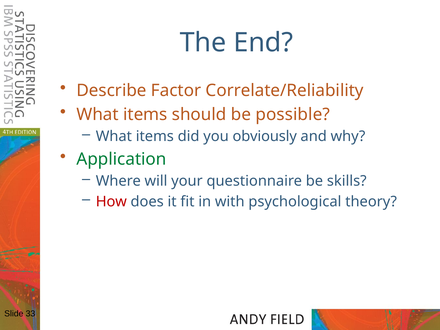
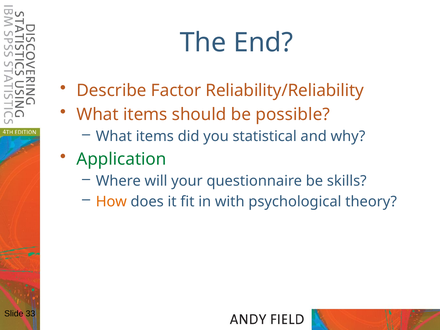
Correlate/Reliability: Correlate/Reliability -> Reliability/Reliability
obviously: obviously -> statistical
How colour: red -> orange
